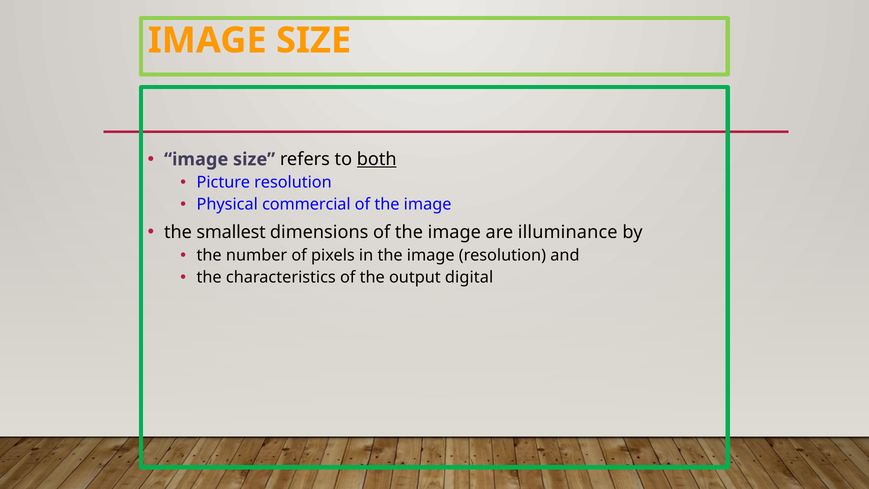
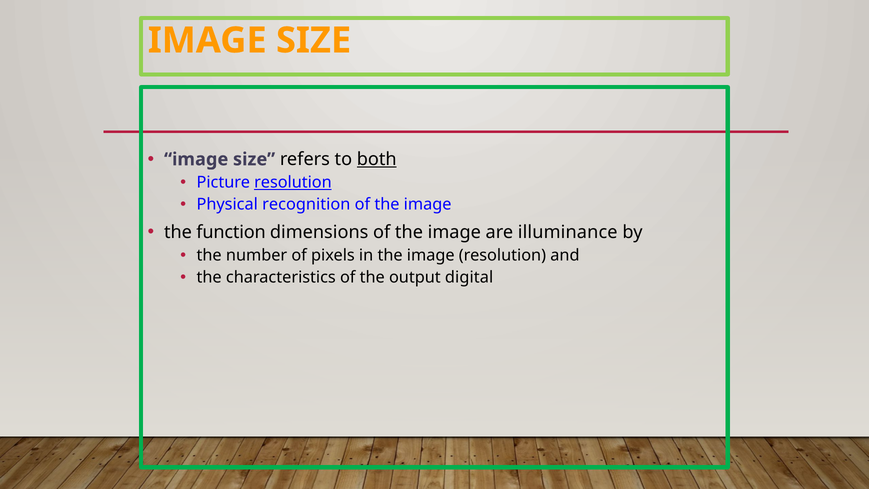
resolution at (293, 182) underline: none -> present
commercial: commercial -> recognition
smallest: smallest -> function
